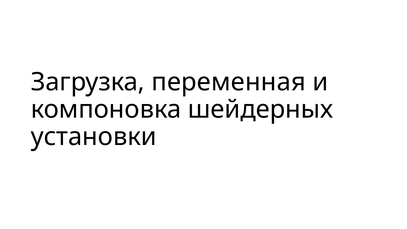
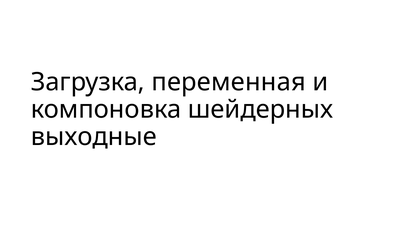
установки: установки -> выходные
